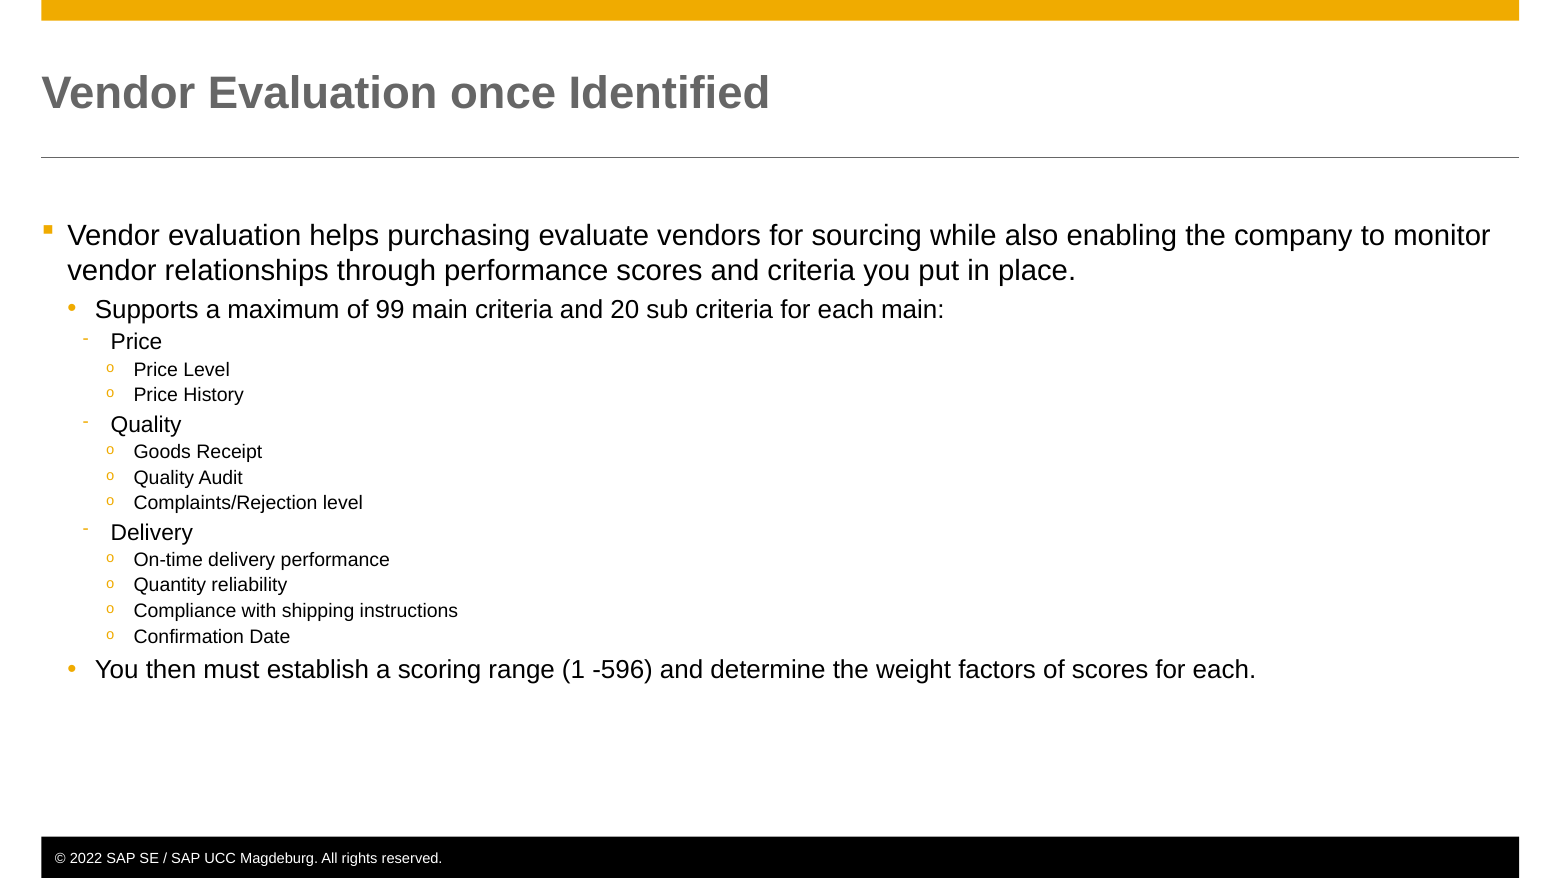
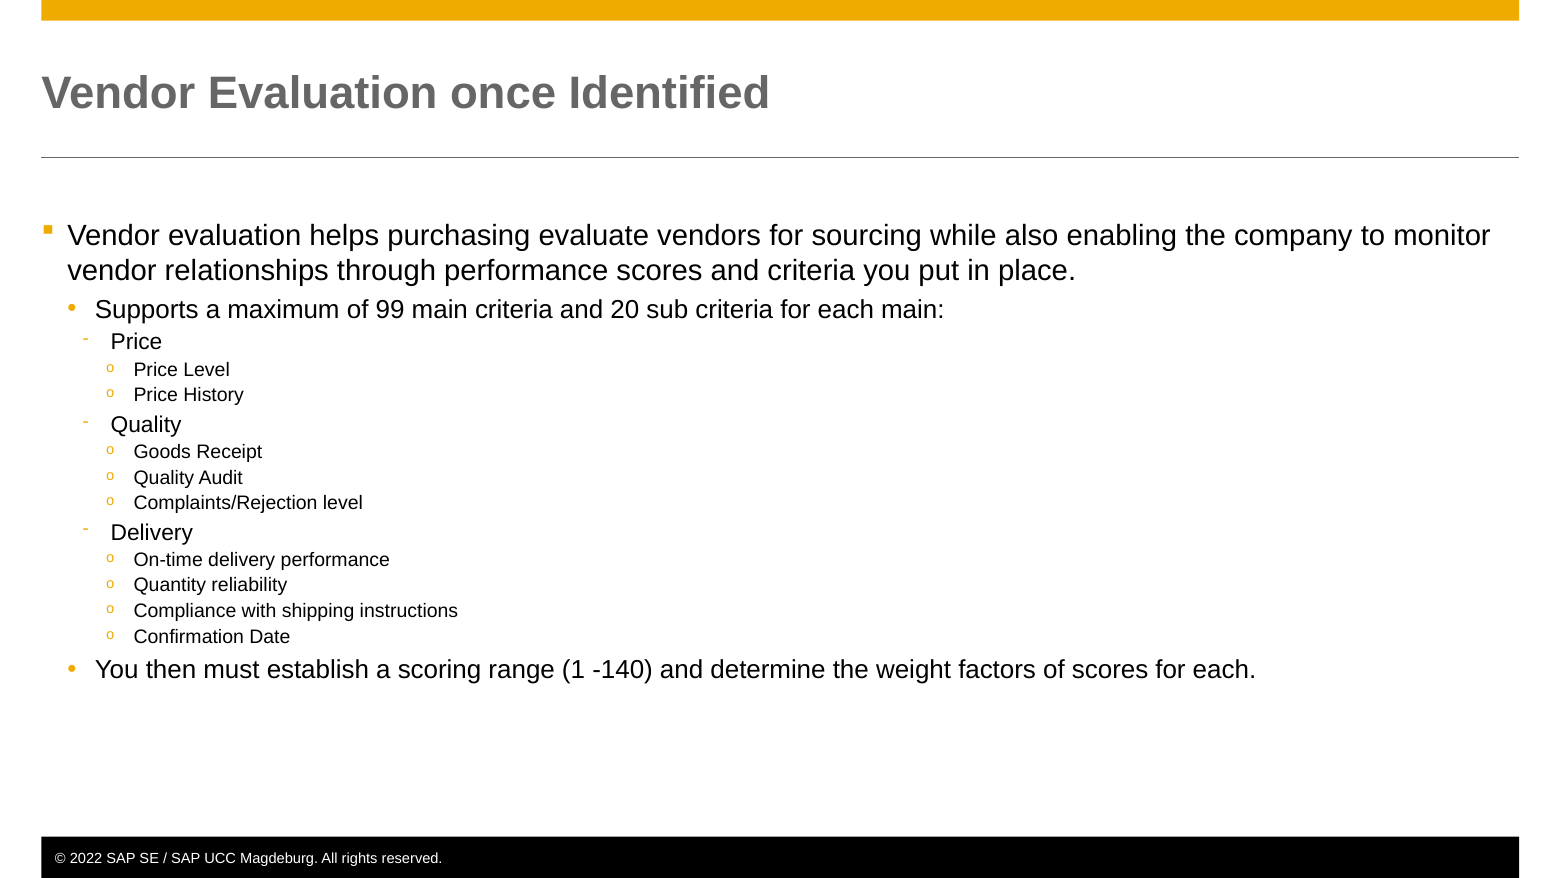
-596: -596 -> -140
